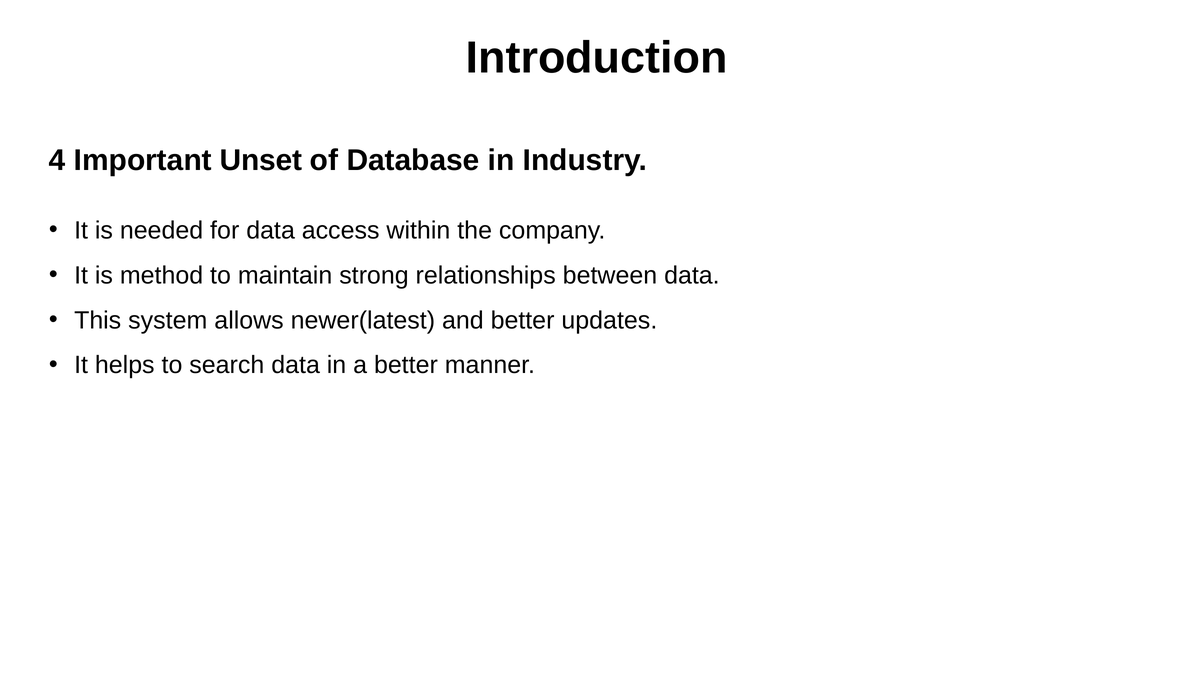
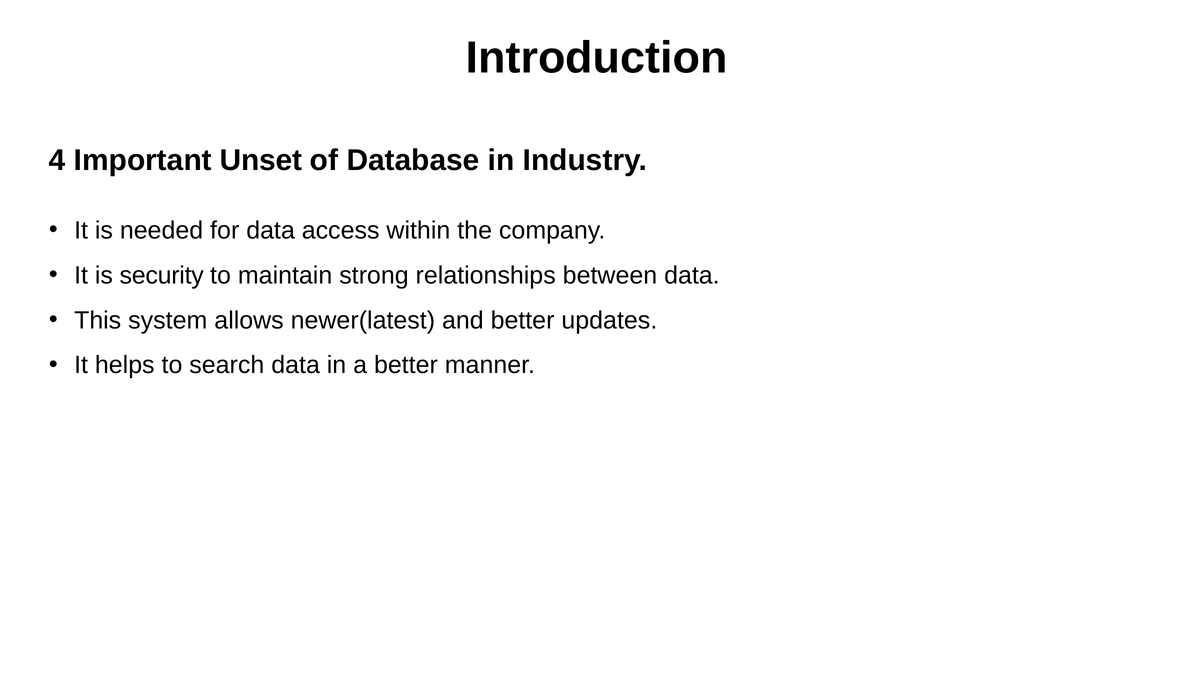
method: method -> security
